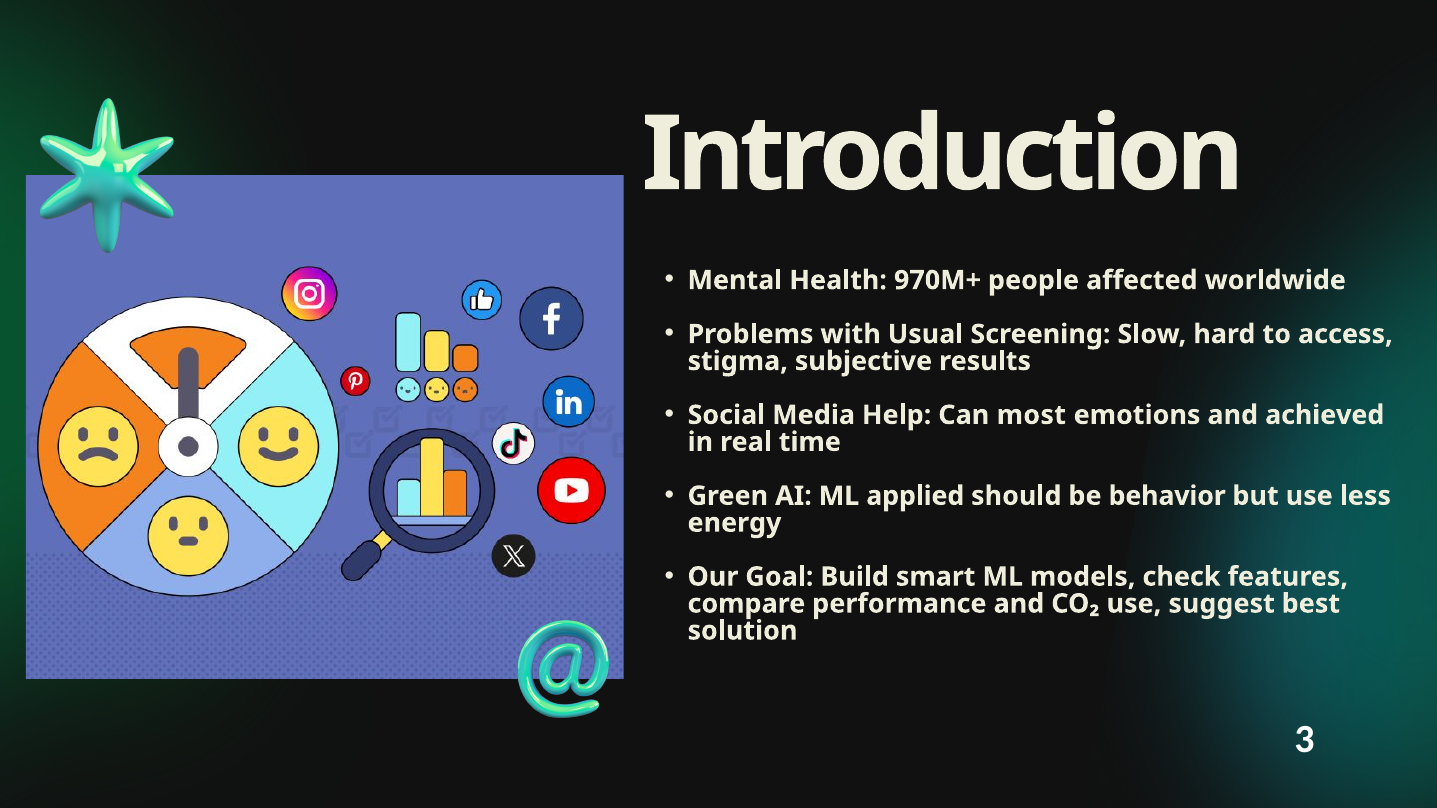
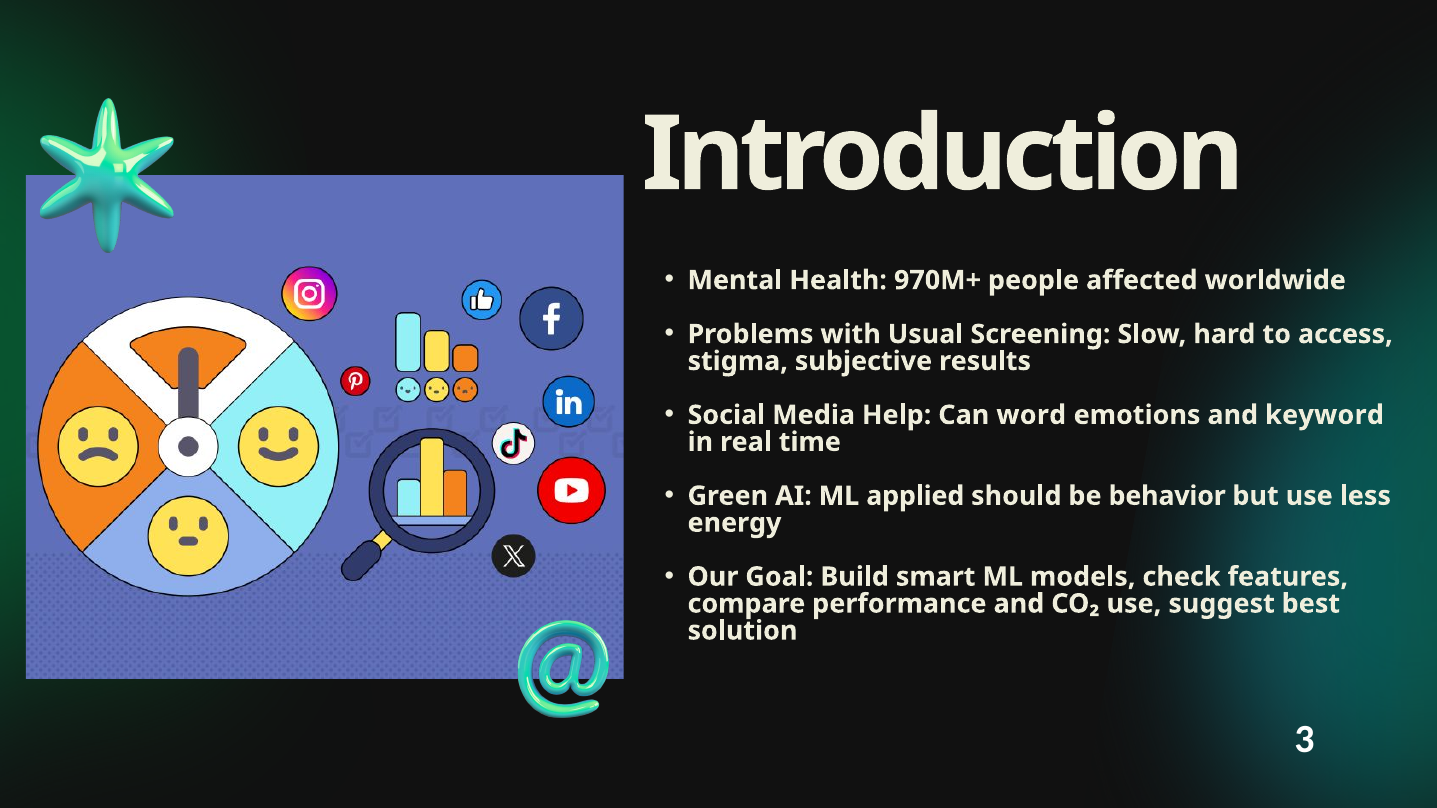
most: most -> word
achieved: achieved -> keyword
